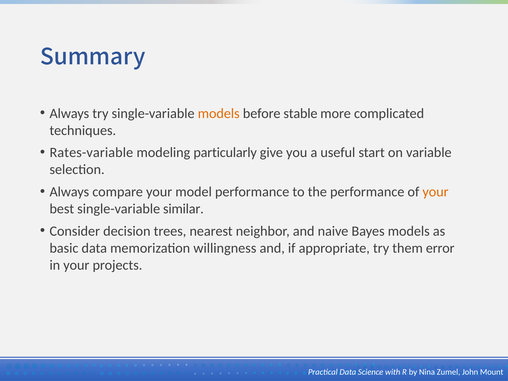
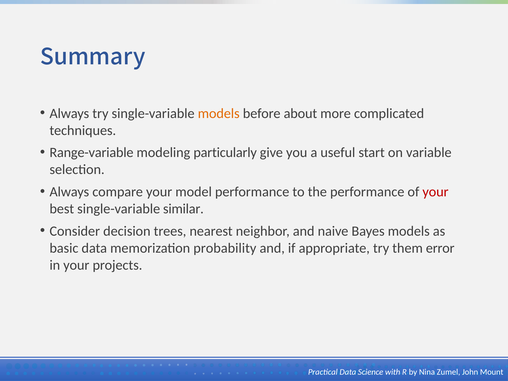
stable: stable -> about
Rates-variable: Rates-variable -> Range-variable
your at (436, 192) colour: orange -> red
willingness: willingness -> probability
